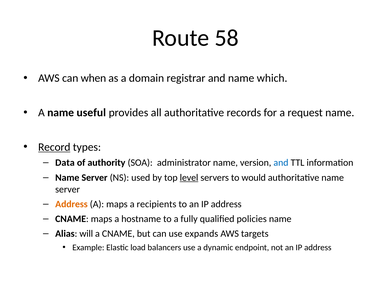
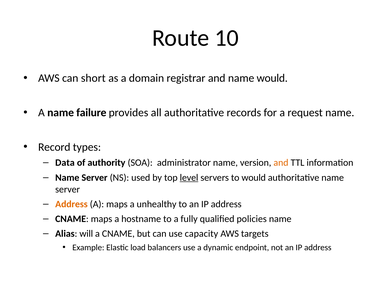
58: 58 -> 10
when: when -> short
name which: which -> would
useful: useful -> failure
Record underline: present -> none
and at (281, 162) colour: blue -> orange
recipients: recipients -> unhealthy
expands: expands -> capacity
